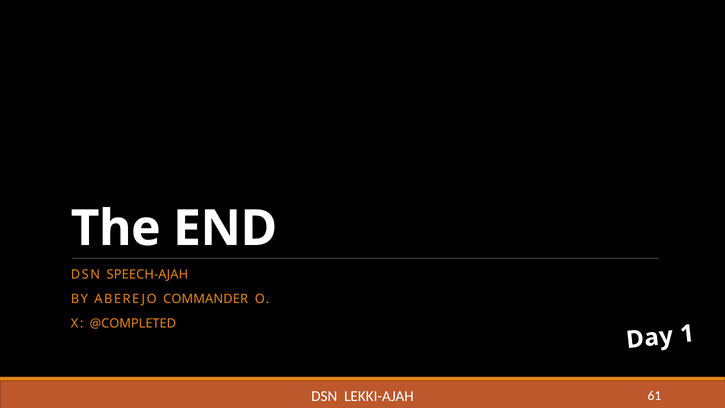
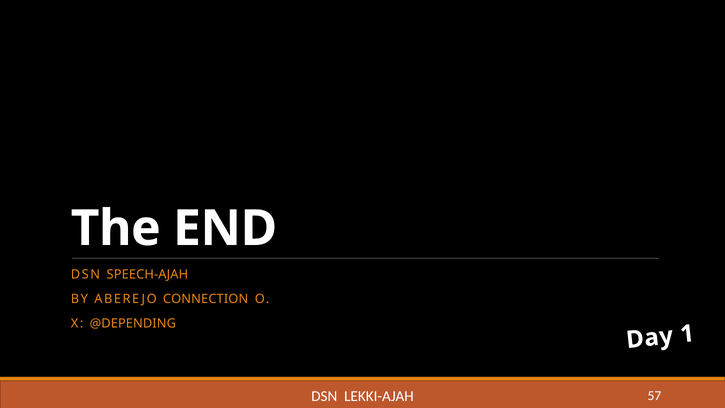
COMMANDER: COMMANDER -> CONNECTION
@COMPLETED: @COMPLETED -> @DEPENDING
61: 61 -> 57
